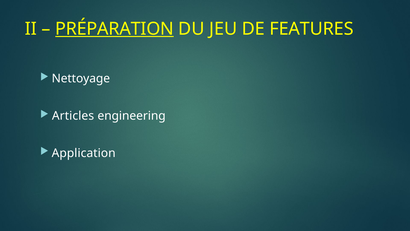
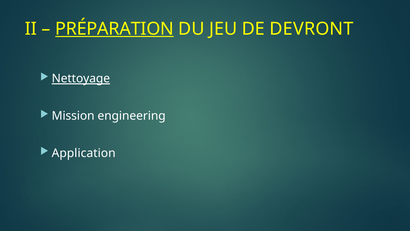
FEATURES: FEATURES -> DEVRONT
Nettoyage underline: none -> present
Articles: Articles -> Mission
